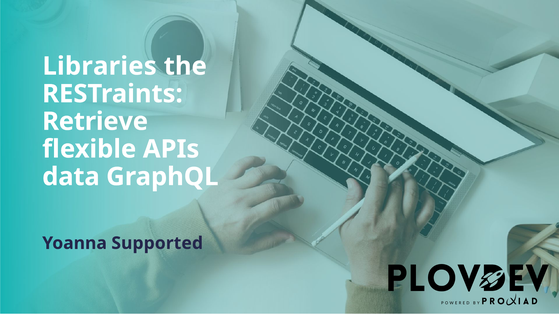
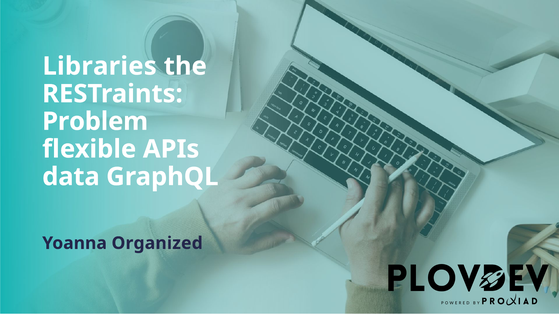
Retrieve: Retrieve -> Problem
Supported: Supported -> Organized
